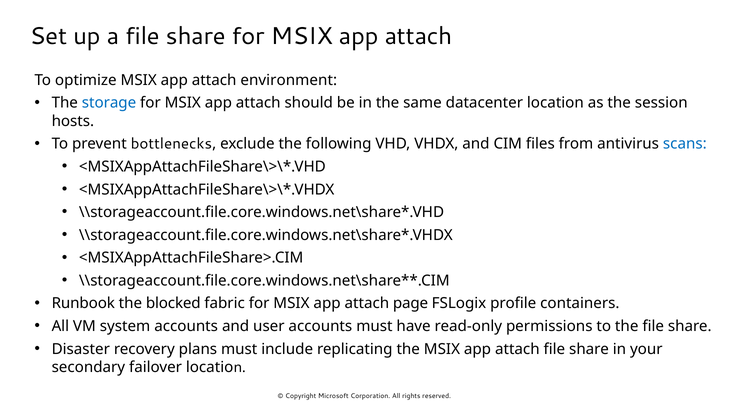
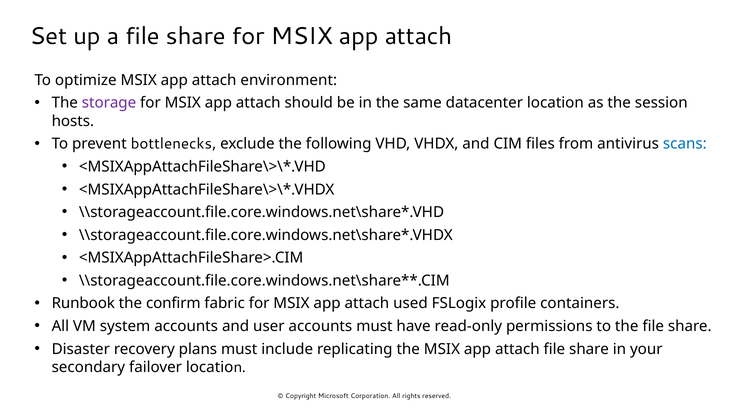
storage colour: blue -> purple
blocked: blocked -> confirm
page: page -> used
